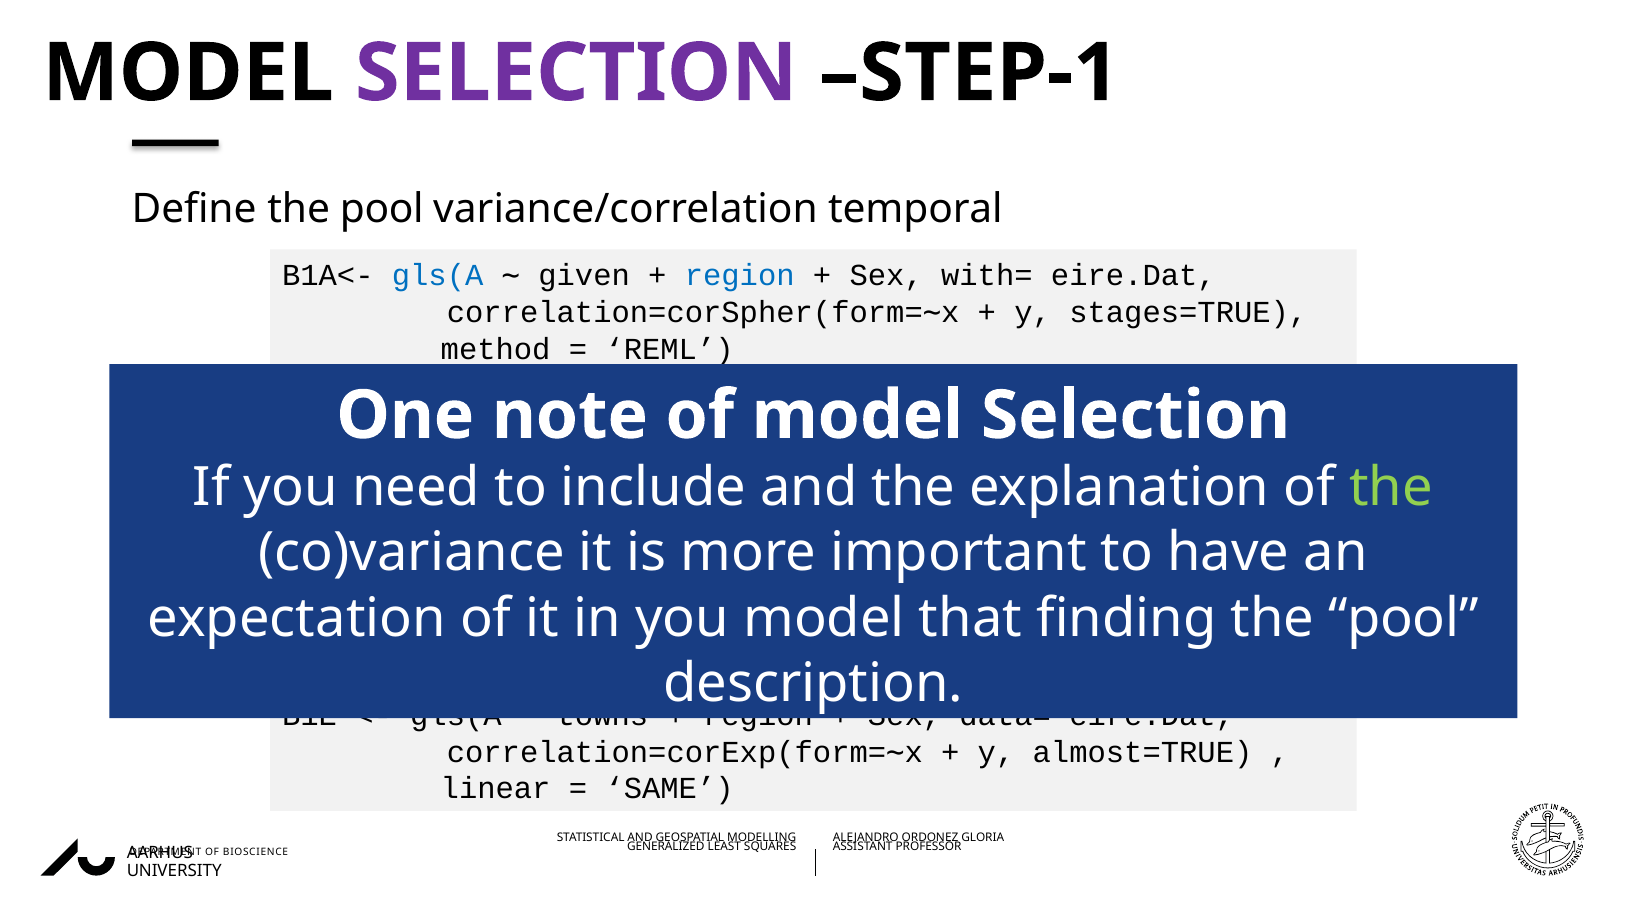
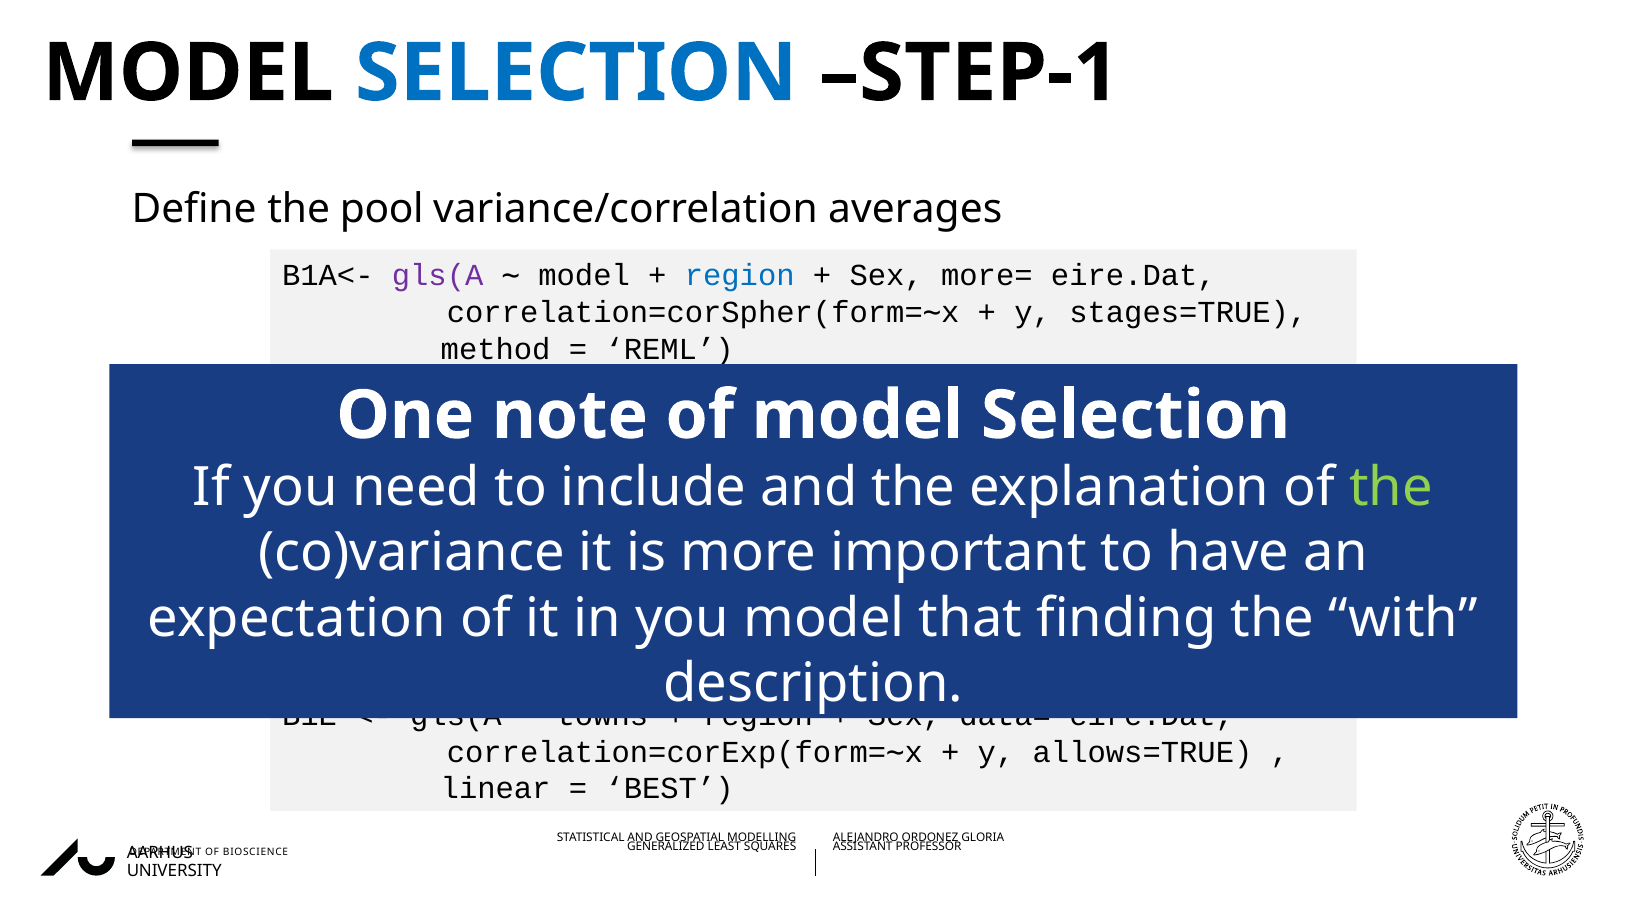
SELECTION at (576, 73) colour: purple -> blue
temporal: temporal -> averages
gls(A at (438, 276) colour: blue -> purple
given at (584, 276): given -> model
with=: with= -> more=
pool at (1404, 618): pool -> with
almost=TRUE: almost=TRUE -> allows=TRUE
SAME: SAME -> BEST
